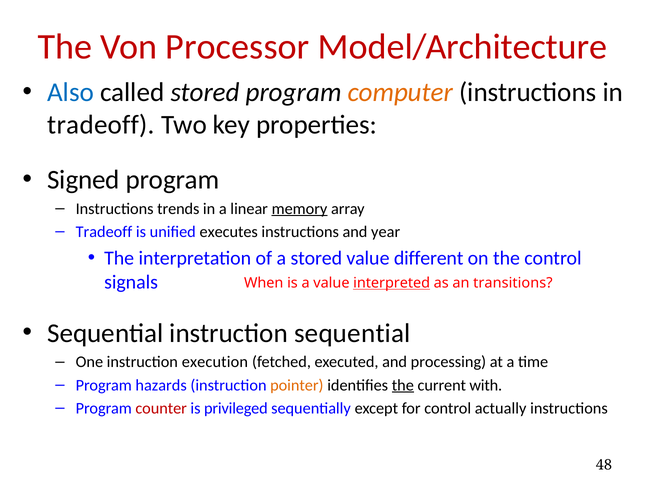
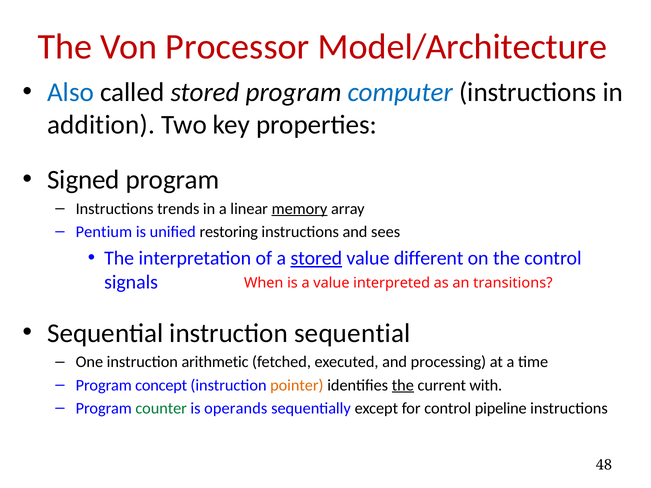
computer colour: orange -> blue
tradeoff at (101, 125): tradeoff -> addition
Tradeoff at (104, 232): Tradeoff -> Pentium
executes: executes -> restoring
year: year -> sees
stored at (316, 258) underline: none -> present
interpreted underline: present -> none
execution: execution -> arithmetic
hazards: hazards -> concept
counter colour: red -> green
privileged: privileged -> operands
actually: actually -> pipeline
